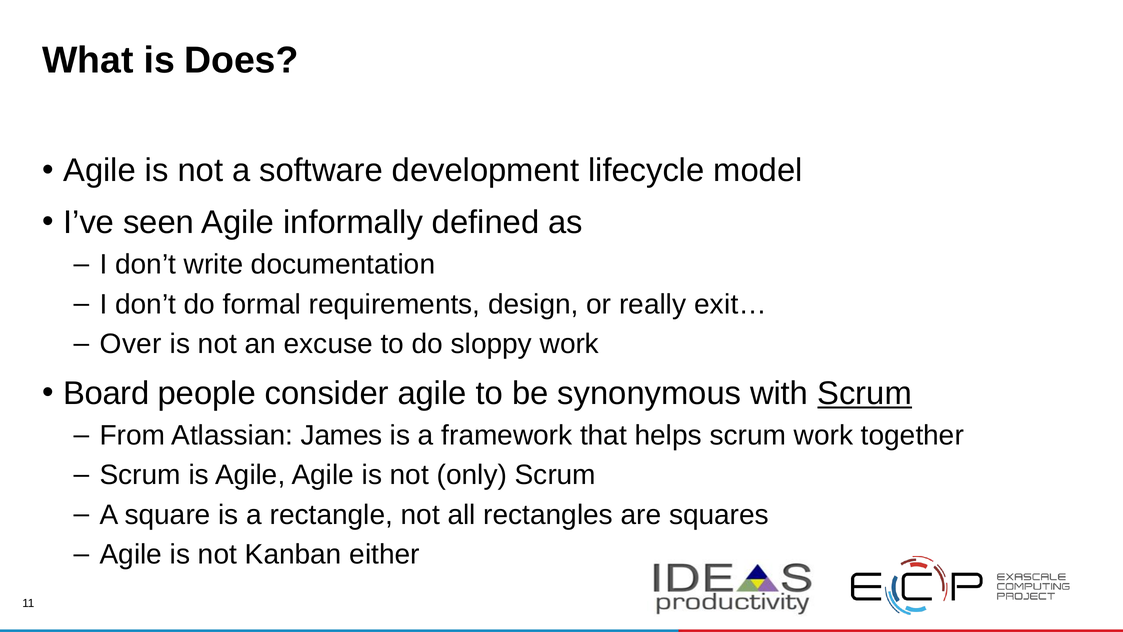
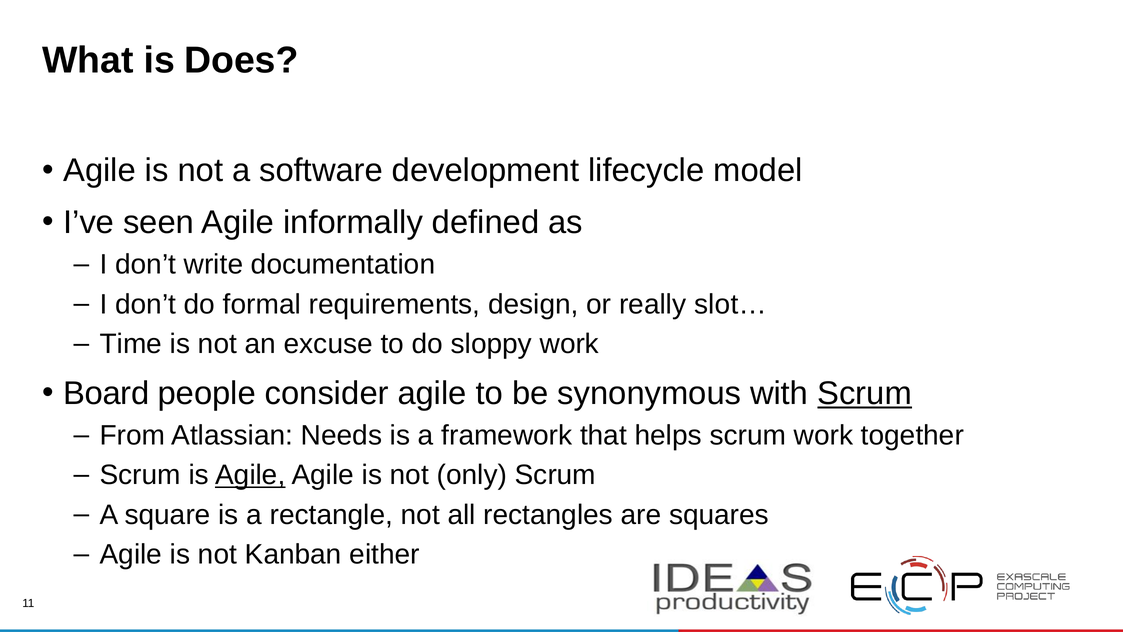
exit…: exit… -> slot…
Over: Over -> Time
James: James -> Needs
Agile at (250, 475) underline: none -> present
